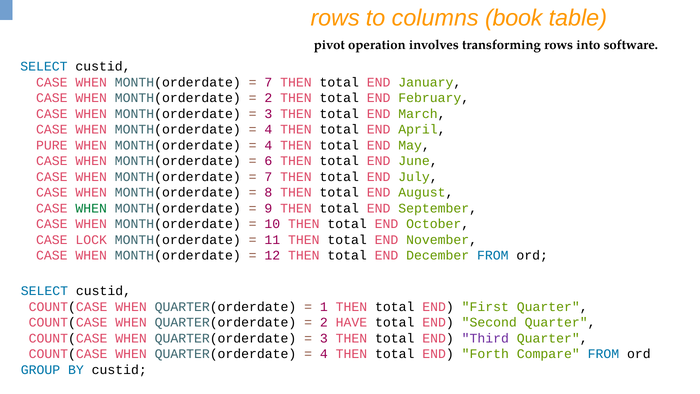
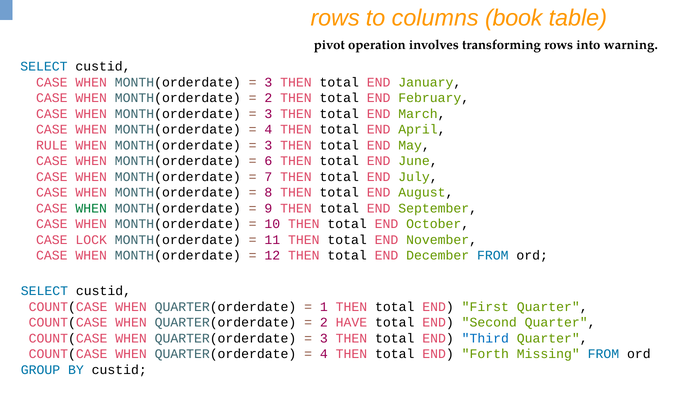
software: software -> warning
7 at (268, 82): 7 -> 3
PURE: PURE -> RULE
4 at (268, 145): 4 -> 3
Third colour: purple -> blue
Compare: Compare -> Missing
